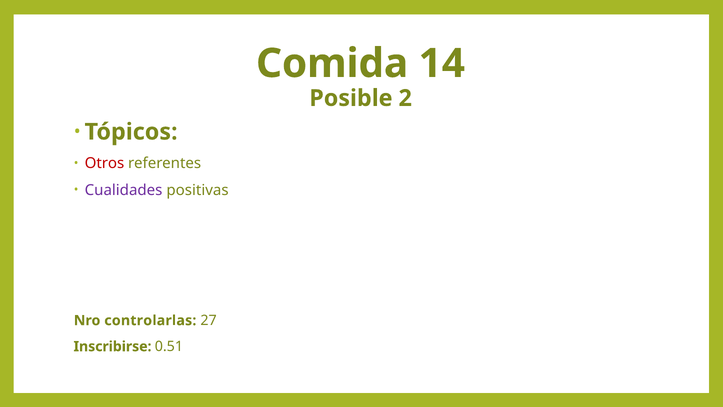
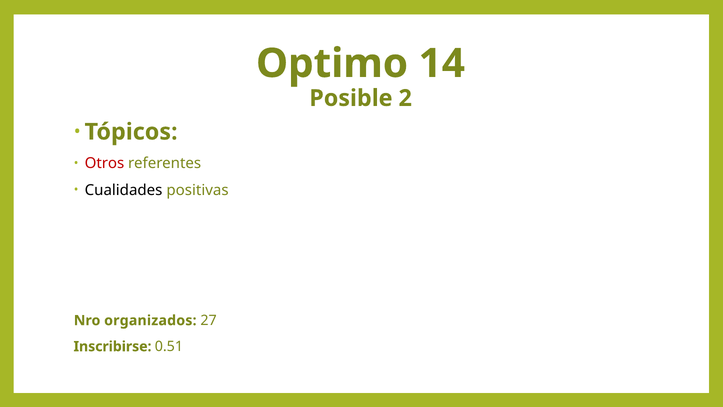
Comida: Comida -> Optimo
Cualidades colour: purple -> black
controlarlas: controlarlas -> organizados
